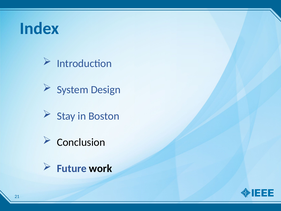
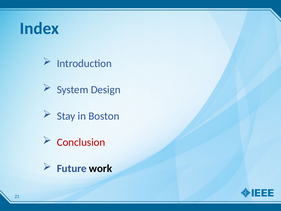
Conclusion colour: black -> red
